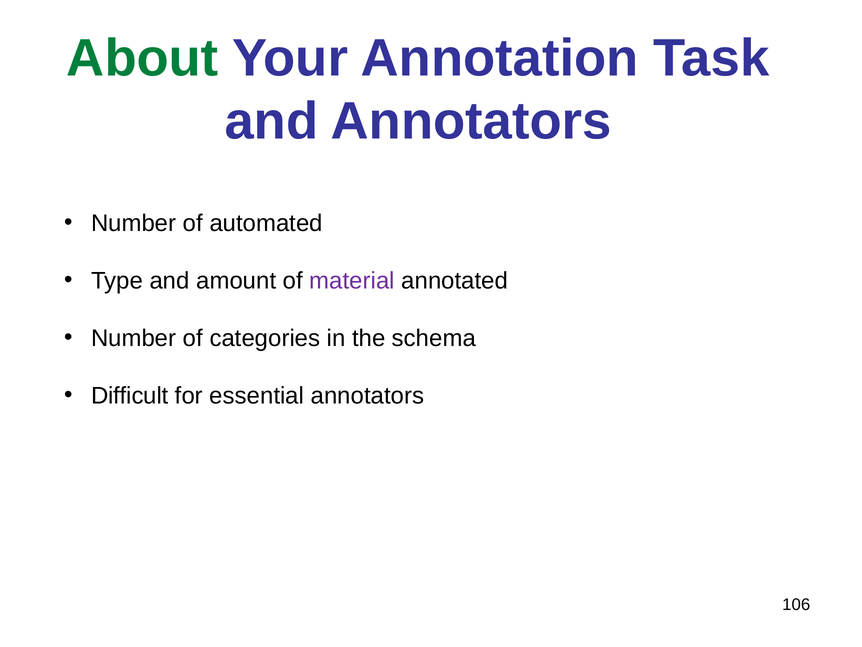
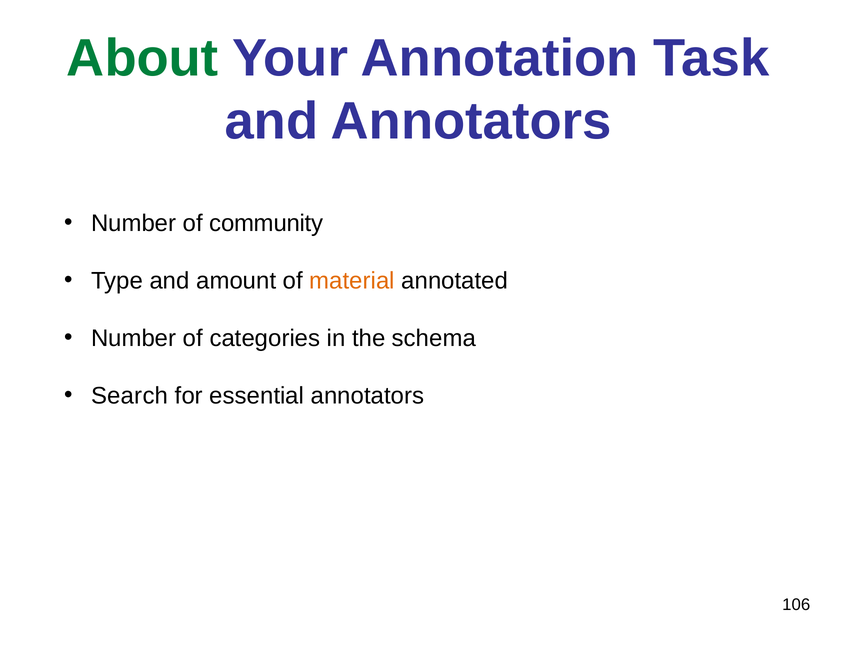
automated: automated -> community
material colour: purple -> orange
Difficult: Difficult -> Search
